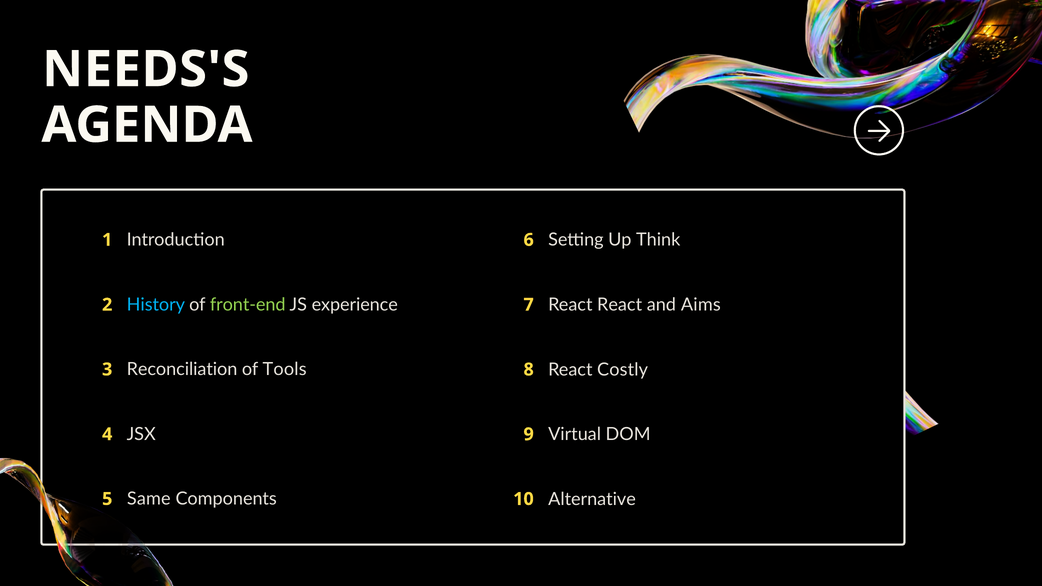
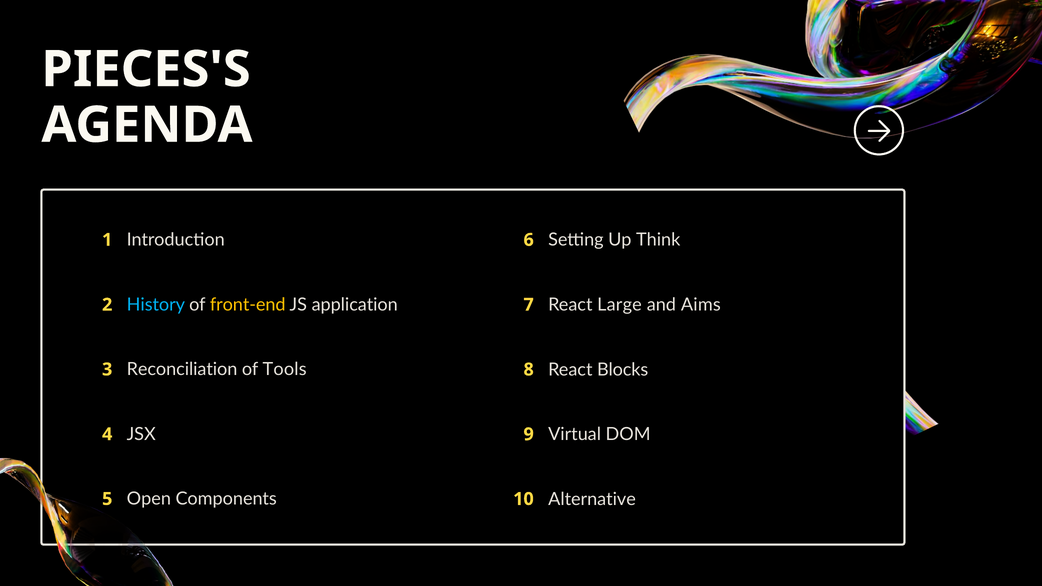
NEEDS'S: NEEDS'S -> PIECES'S
front-end colour: light green -> yellow
experience: experience -> application
React React: React -> Large
Costly: Costly -> Blocks
Same: Same -> Open
